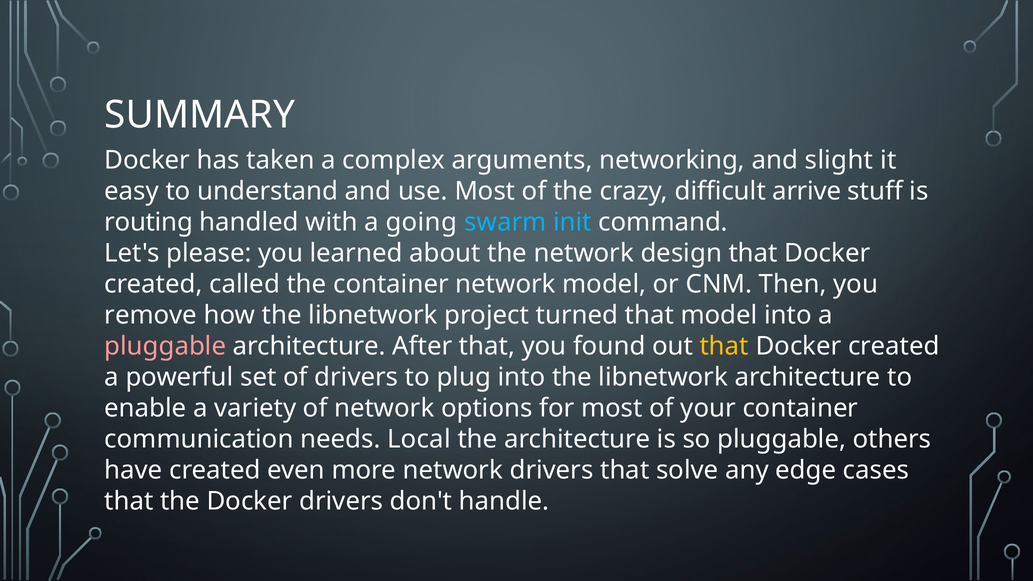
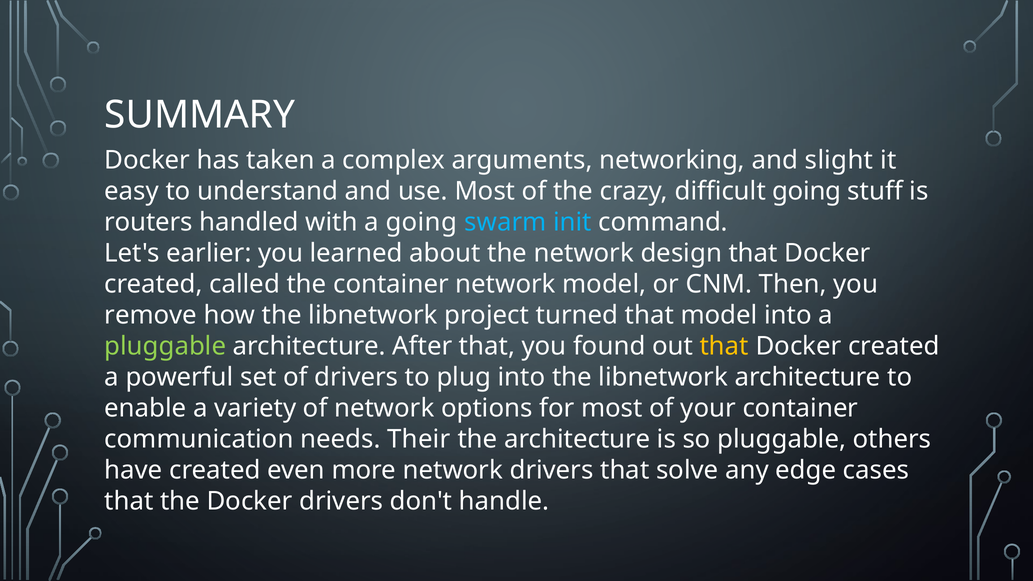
difficult arrive: arrive -> going
routing: routing -> routers
please: please -> earlier
pluggable at (165, 346) colour: pink -> light green
Local: Local -> Their
